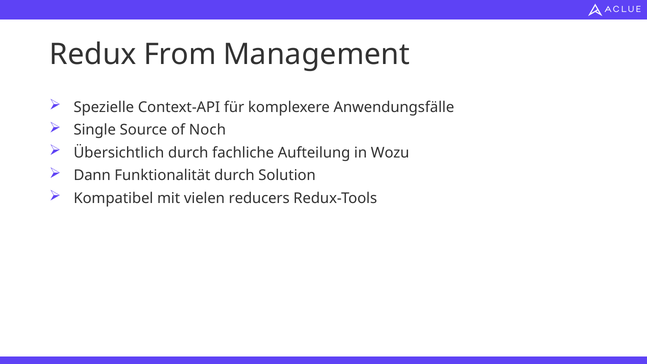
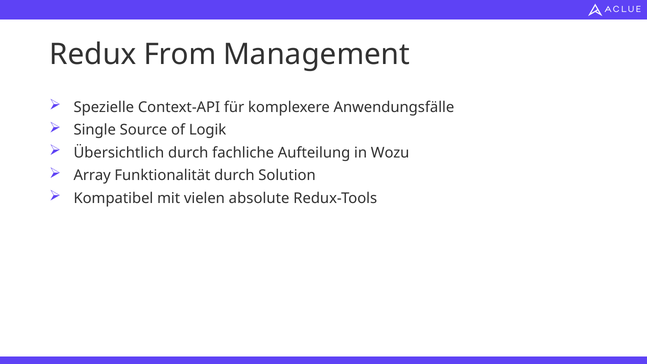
Noch: Noch -> Logik
Dann: Dann -> Array
reducers: reducers -> absolute
